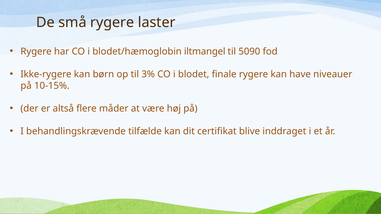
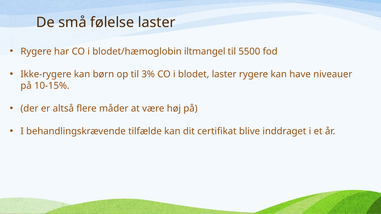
små rygere: rygere -> følelse
5090: 5090 -> 5500
blodet finale: finale -> laster
